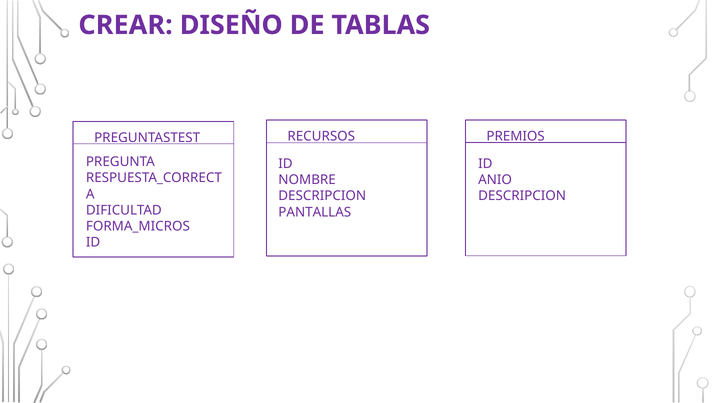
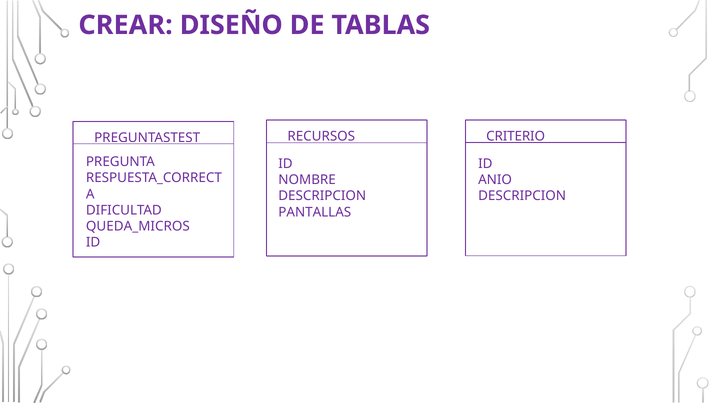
PREMIOS: PREMIOS -> CRITERIO
FORMA_MICROS: FORMA_MICROS -> QUEDA_MICROS
